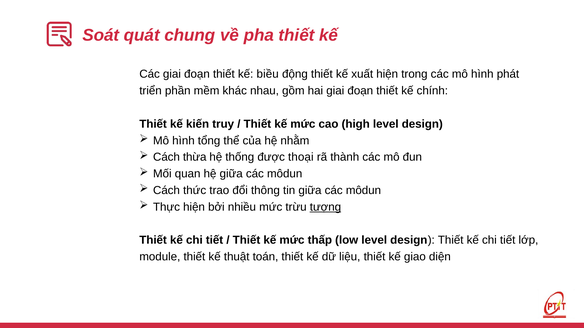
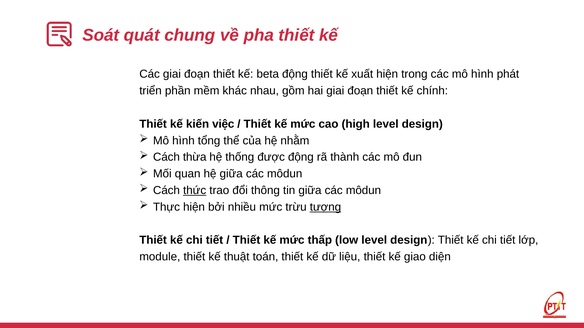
biều: biều -> beta
truy: truy -> việc
được thoại: thoại -> động
thức underline: none -> present
